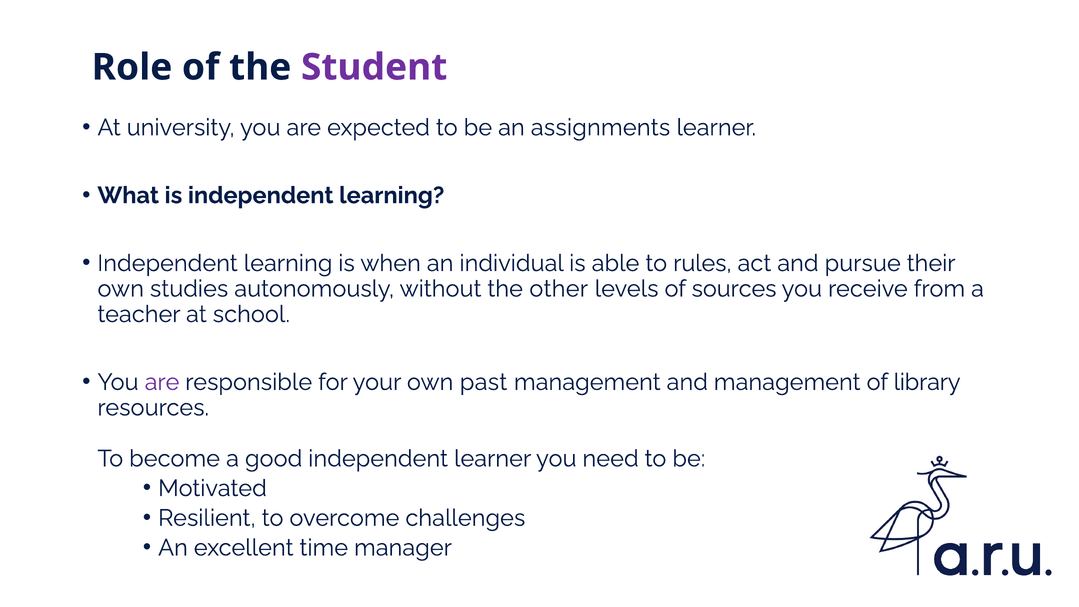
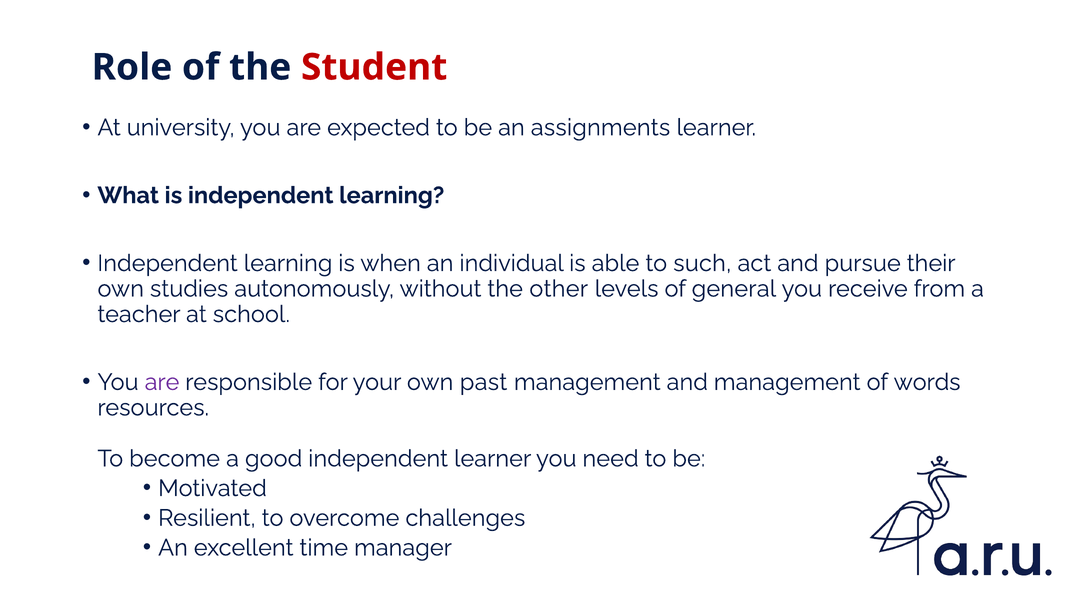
Student colour: purple -> red
rules: rules -> such
sources: sources -> general
library: library -> words
